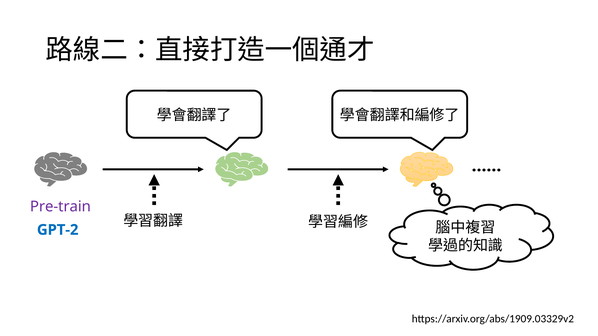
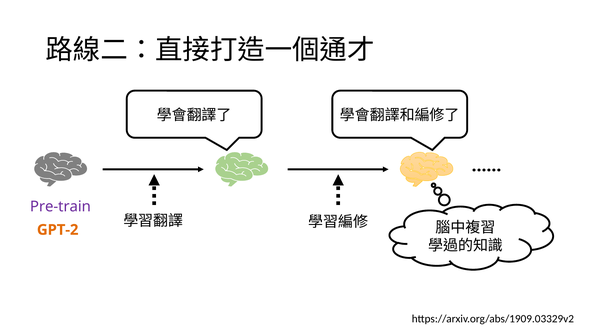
GPT-2 colour: blue -> orange
